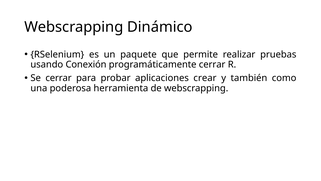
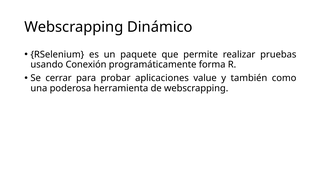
programáticamente cerrar: cerrar -> forma
crear: crear -> value
